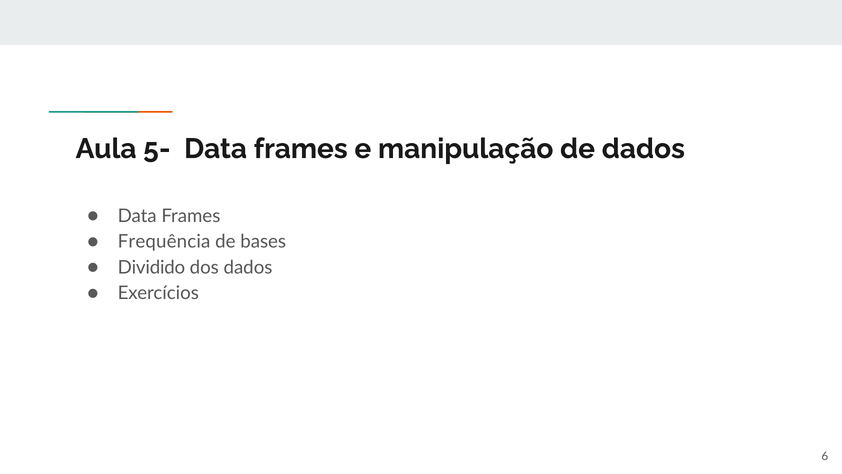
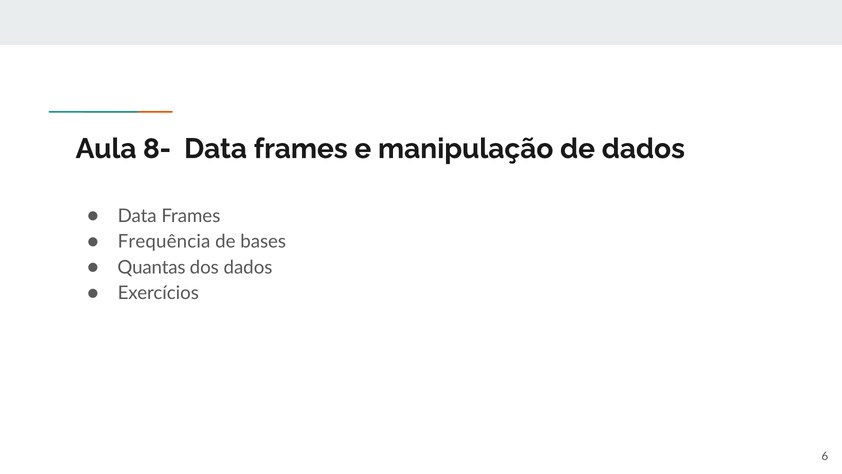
5-: 5- -> 8-
Dividido: Dividido -> Quantas
